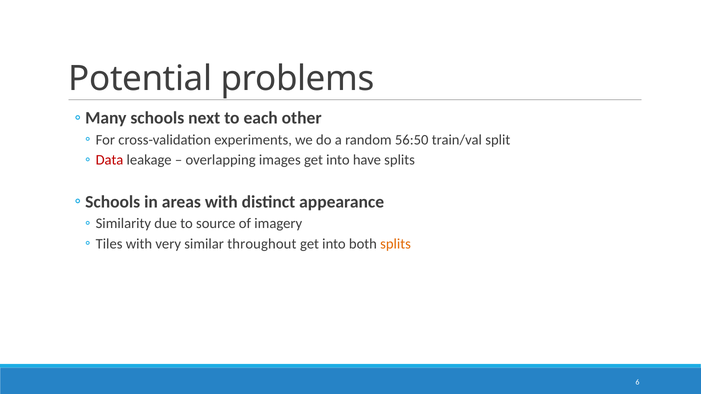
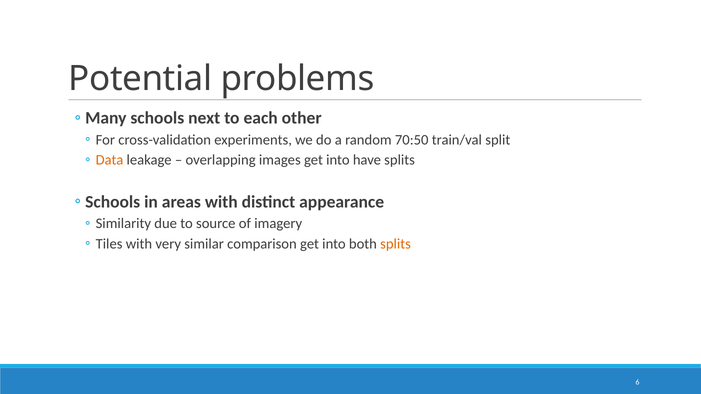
56:50: 56:50 -> 70:50
Data colour: red -> orange
throughout: throughout -> comparison
